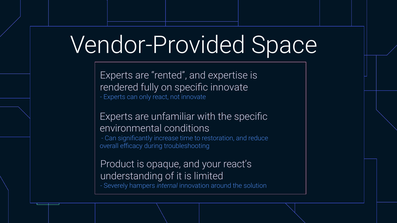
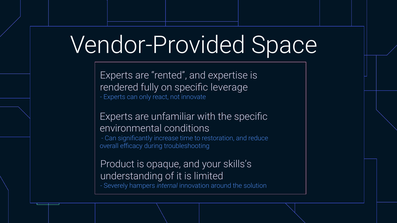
specific innovate: innovate -> leverage
react’s: react’s -> skills’s
